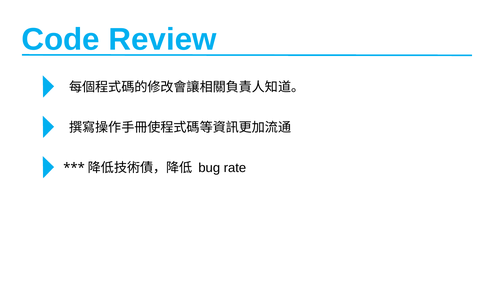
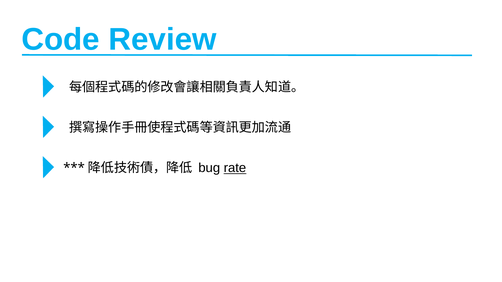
rate underline: none -> present
